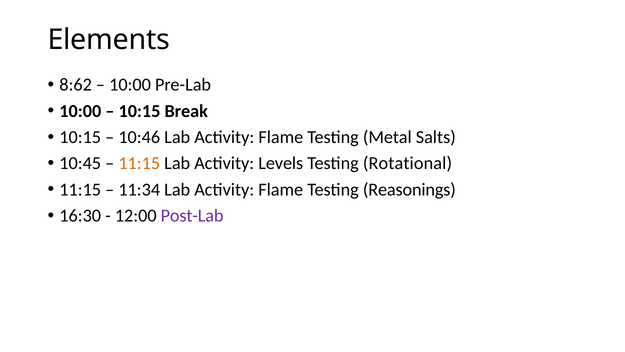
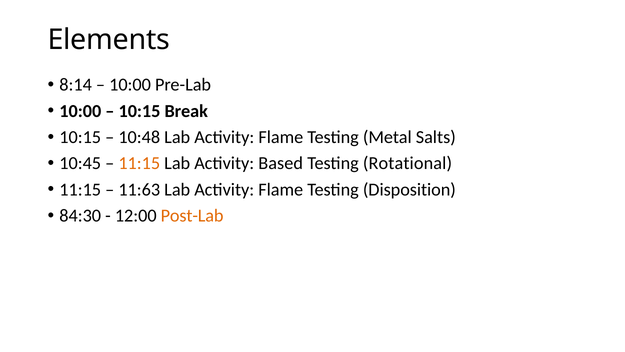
8:62: 8:62 -> 8:14
10:46: 10:46 -> 10:48
Levels: Levels -> Based
11:34: 11:34 -> 11:63
Reasonings: Reasonings -> Disposition
16:30: 16:30 -> 84:30
Post-Lab colour: purple -> orange
